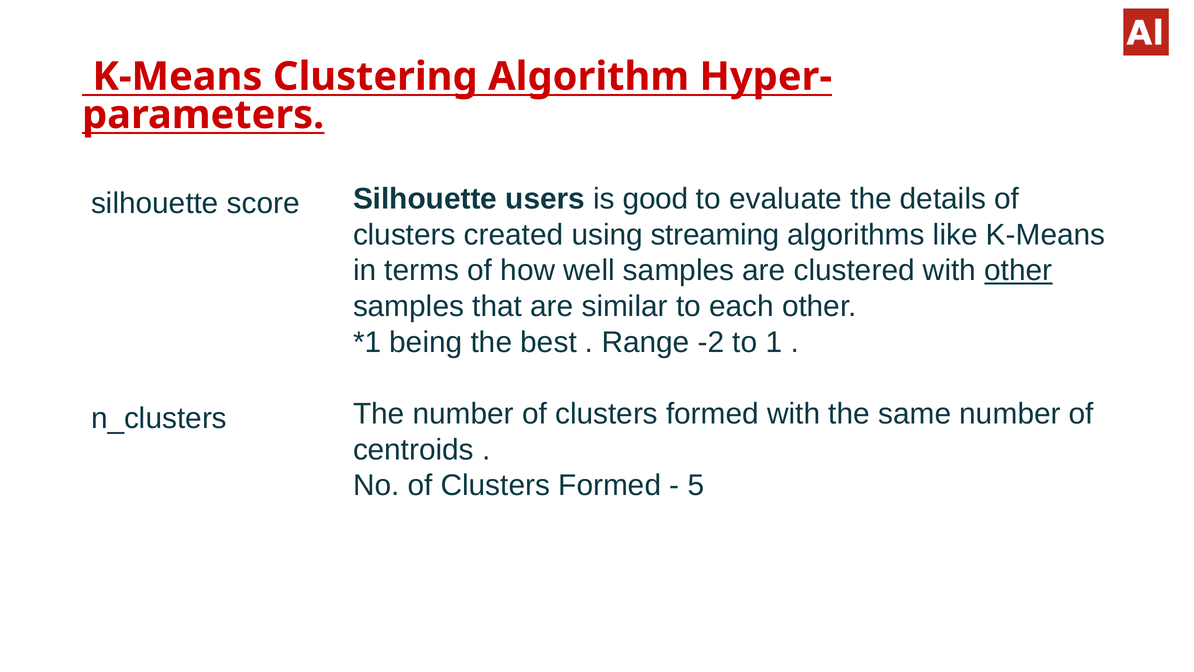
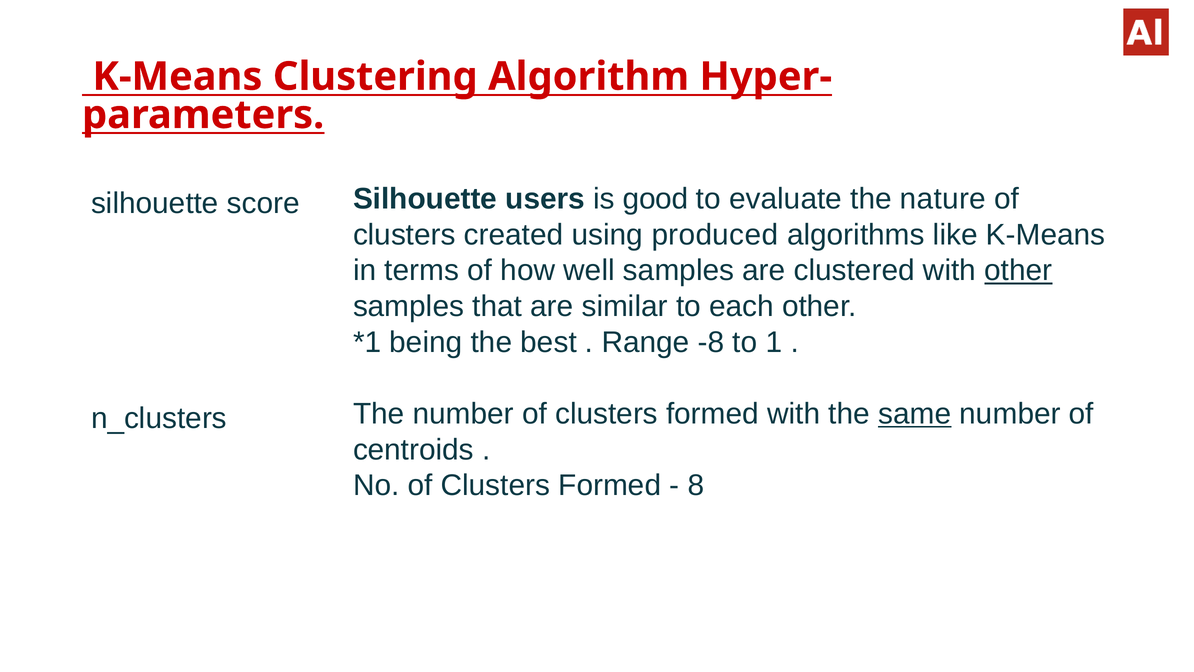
details: details -> nature
streaming: streaming -> produced
-2: -2 -> -8
same underline: none -> present
5: 5 -> 8
